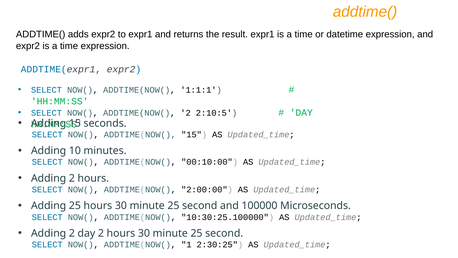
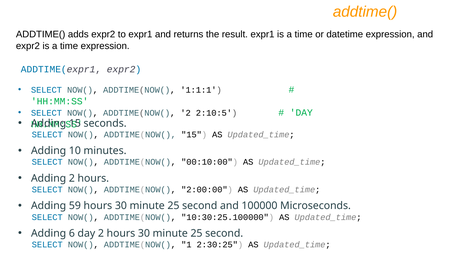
Adding 25: 25 -> 59
2 at (72, 233): 2 -> 6
